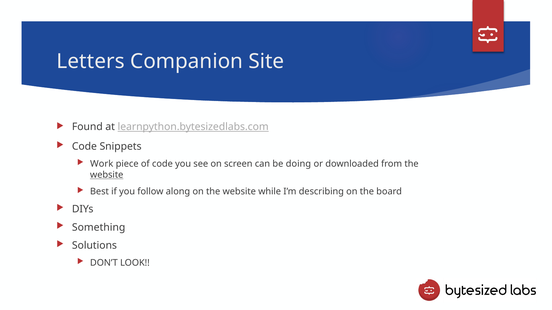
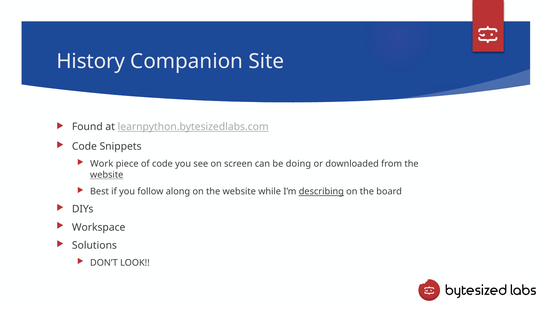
Letters: Letters -> History
describing underline: none -> present
Something: Something -> Workspace
